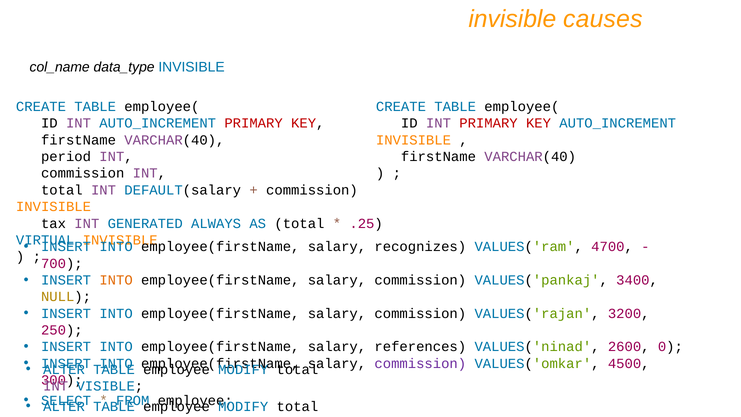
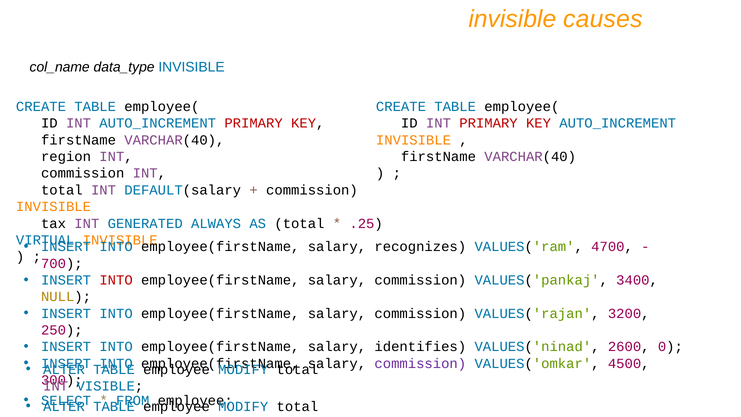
period: period -> region
INTO at (116, 280) colour: orange -> red
references: references -> identifies
